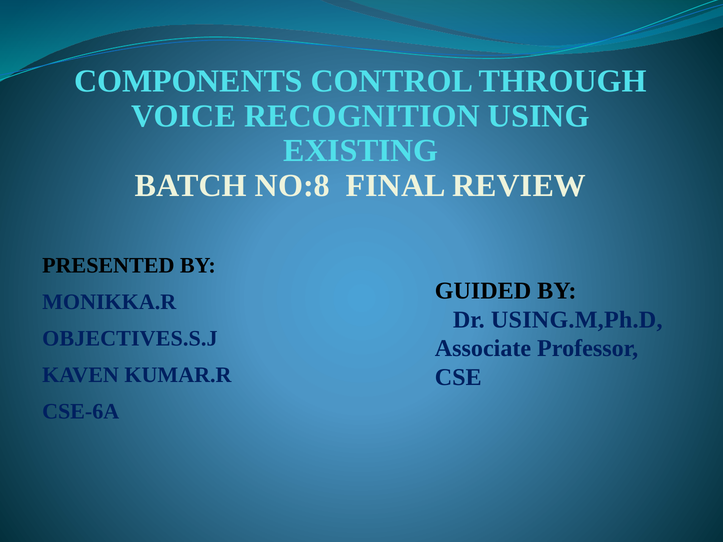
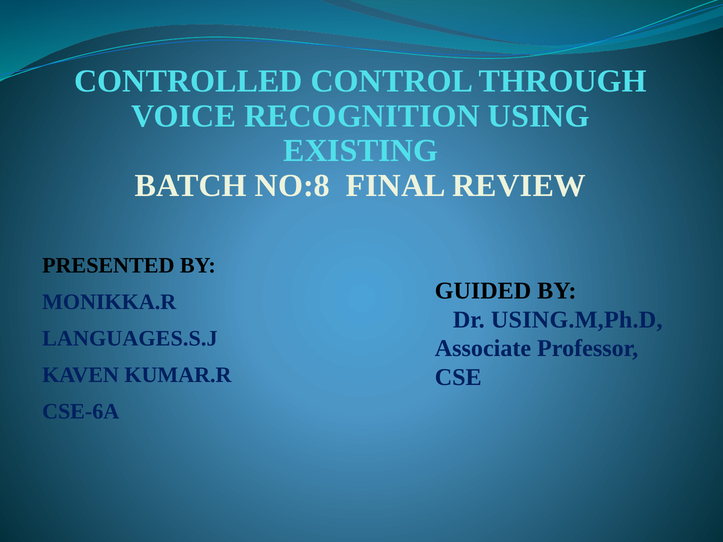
COMPONENTS: COMPONENTS -> CONTROLLED
OBJECTIVES.S.J: OBJECTIVES.S.J -> LANGUAGES.S.J
